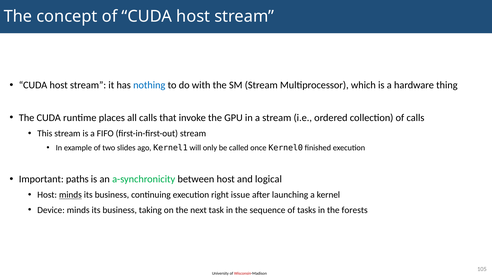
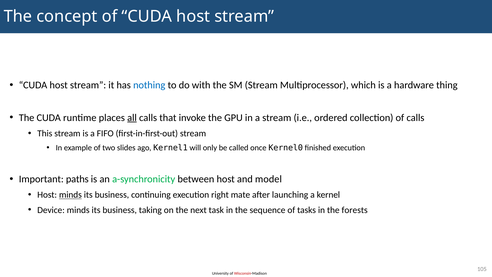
all underline: none -> present
logical: logical -> model
issue: issue -> mate
